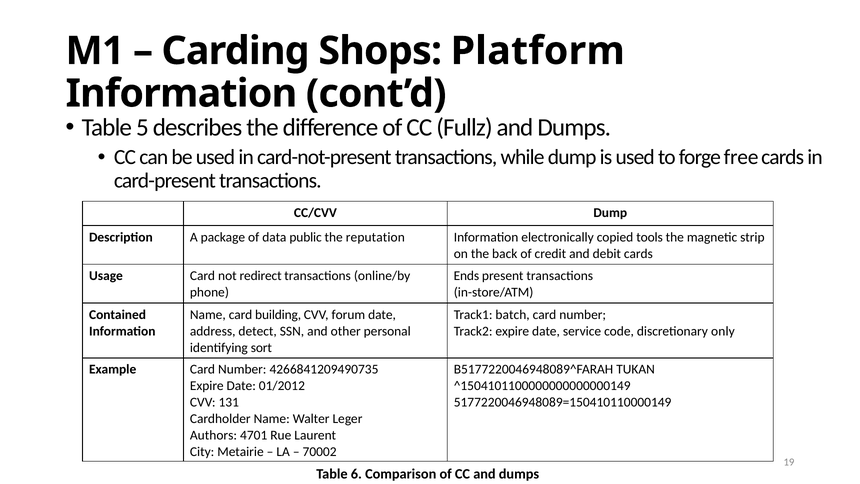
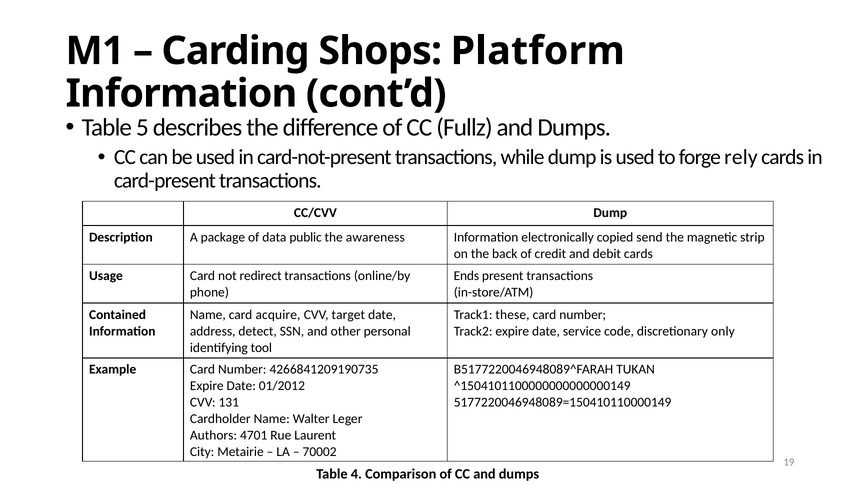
free: free -> rely
reputation: reputation -> awareness
tools: tools -> send
building: building -> acquire
forum: forum -> target
batch: batch -> these
sort: sort -> tool
4266841209490735: 4266841209490735 -> 4266841209190735
6: 6 -> 4
